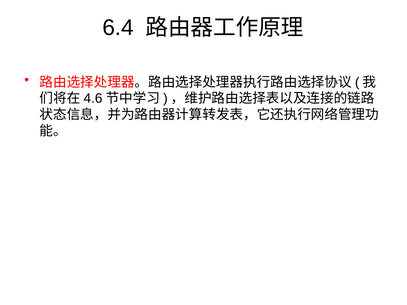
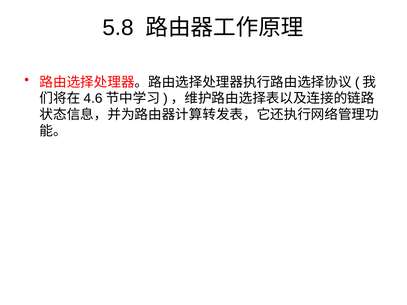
6.4: 6.4 -> 5.8
